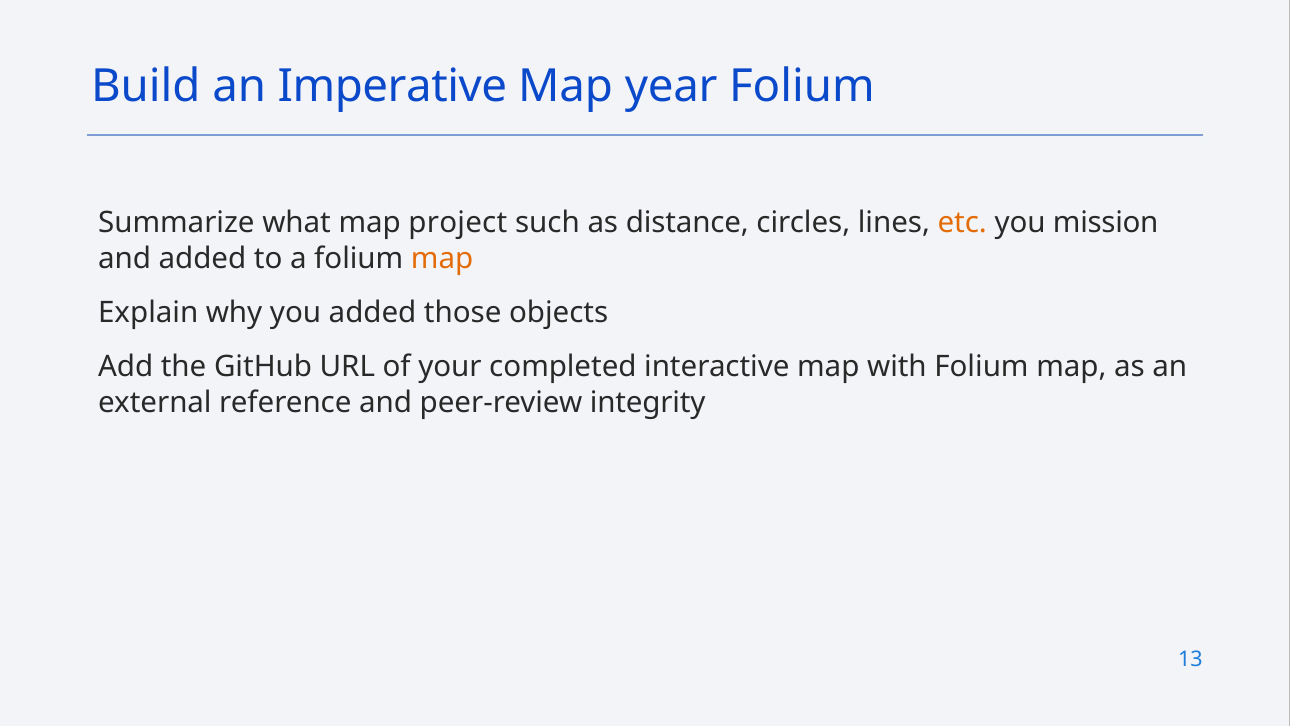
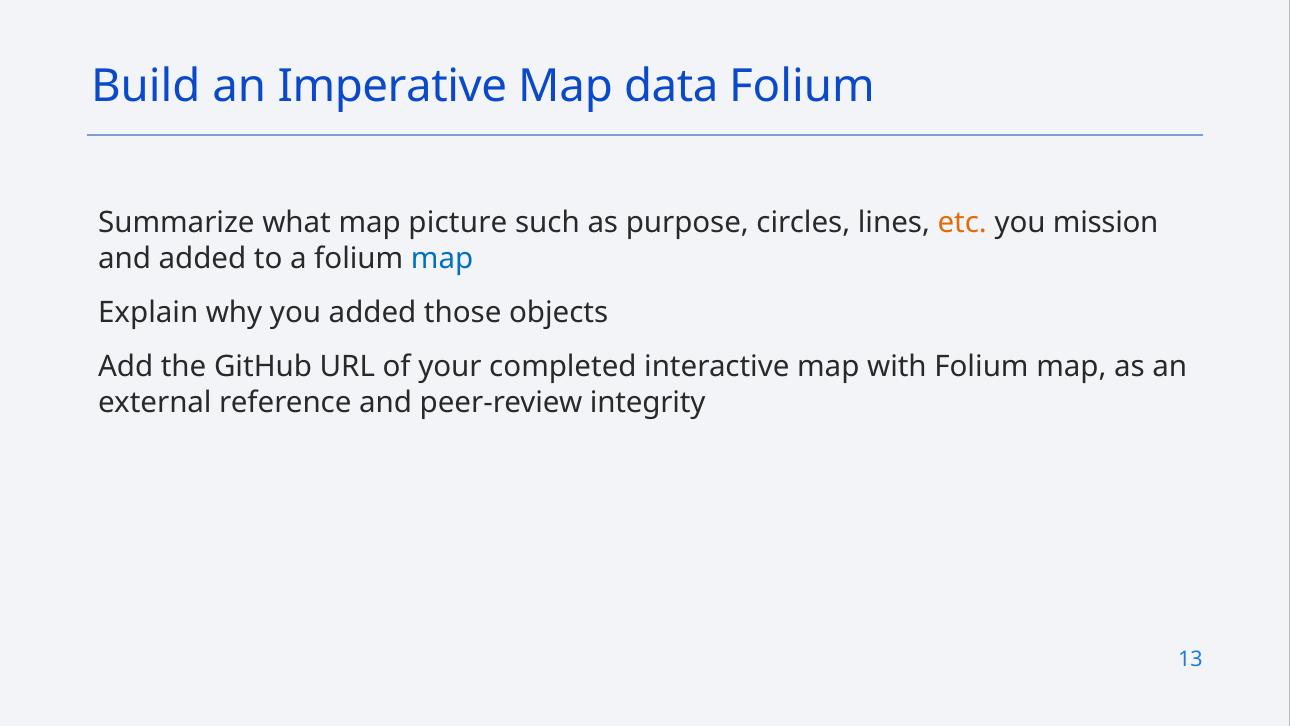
year: year -> data
project: project -> picture
distance: distance -> purpose
map at (442, 258) colour: orange -> blue
